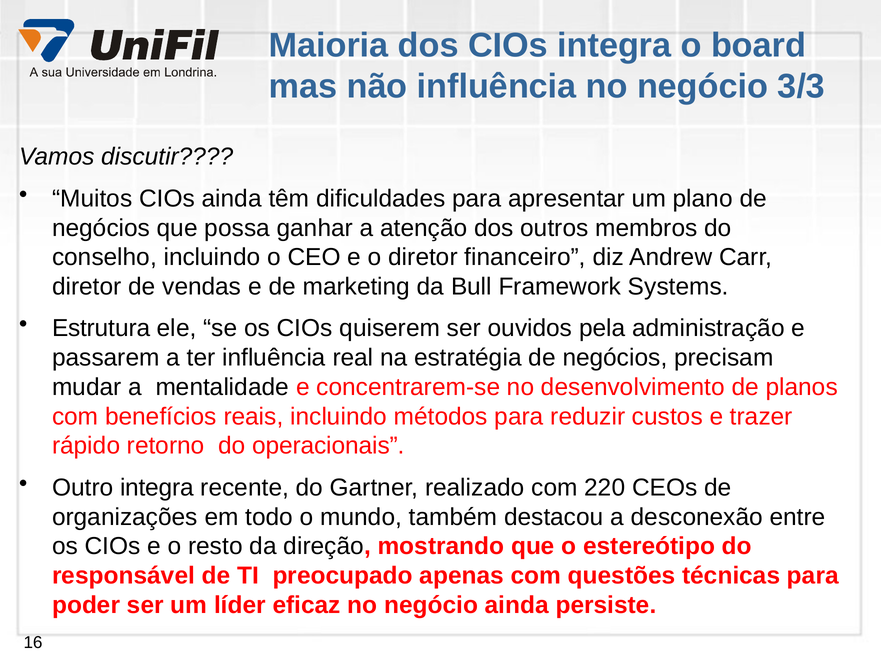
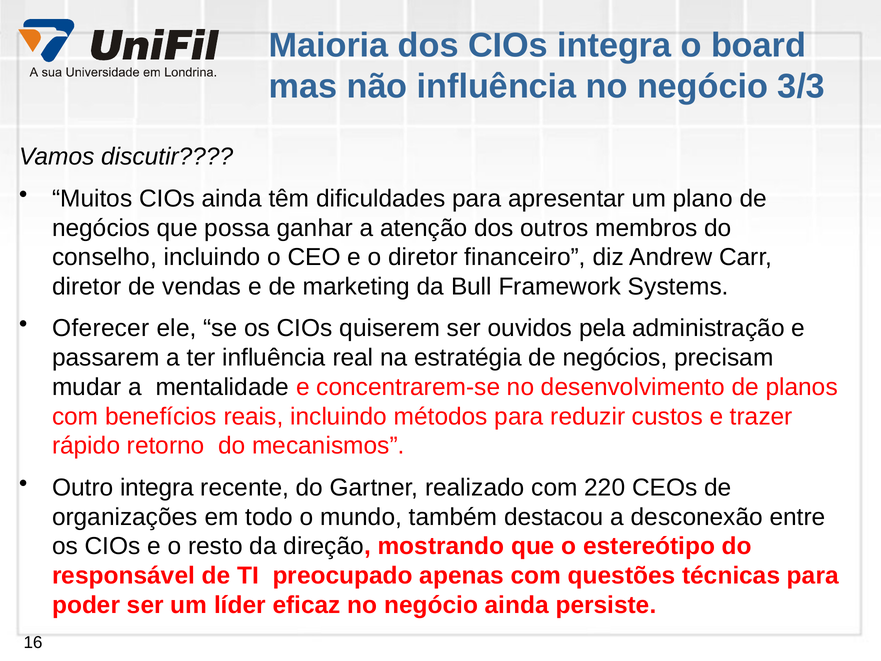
Estrutura: Estrutura -> Oferecer
operacionais: operacionais -> mecanismos
